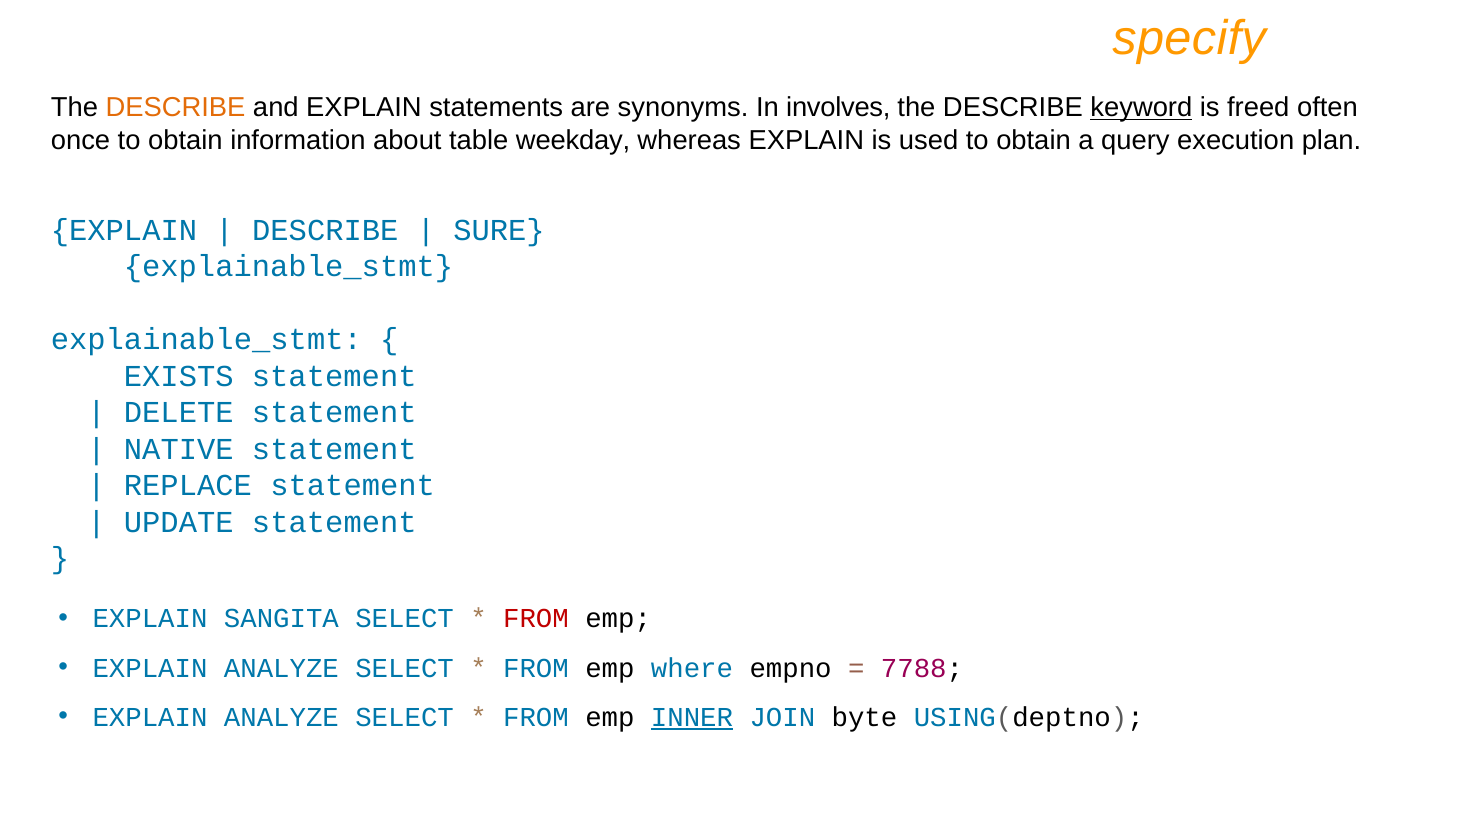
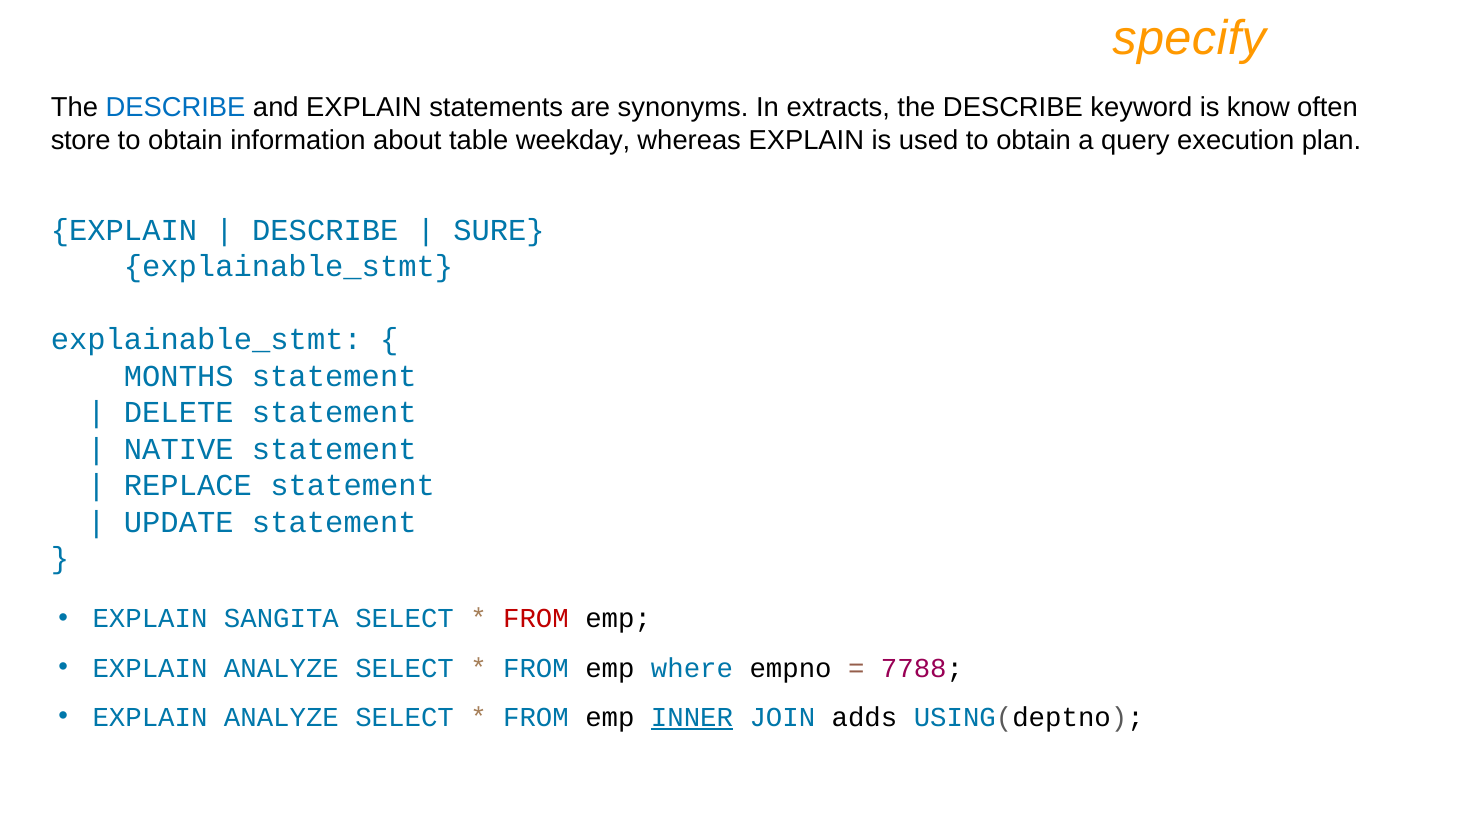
DESCRIBE at (175, 108) colour: orange -> blue
involves: involves -> extracts
keyword underline: present -> none
freed: freed -> know
once: once -> store
EXISTS: EXISTS -> MONTHS
byte: byte -> adds
